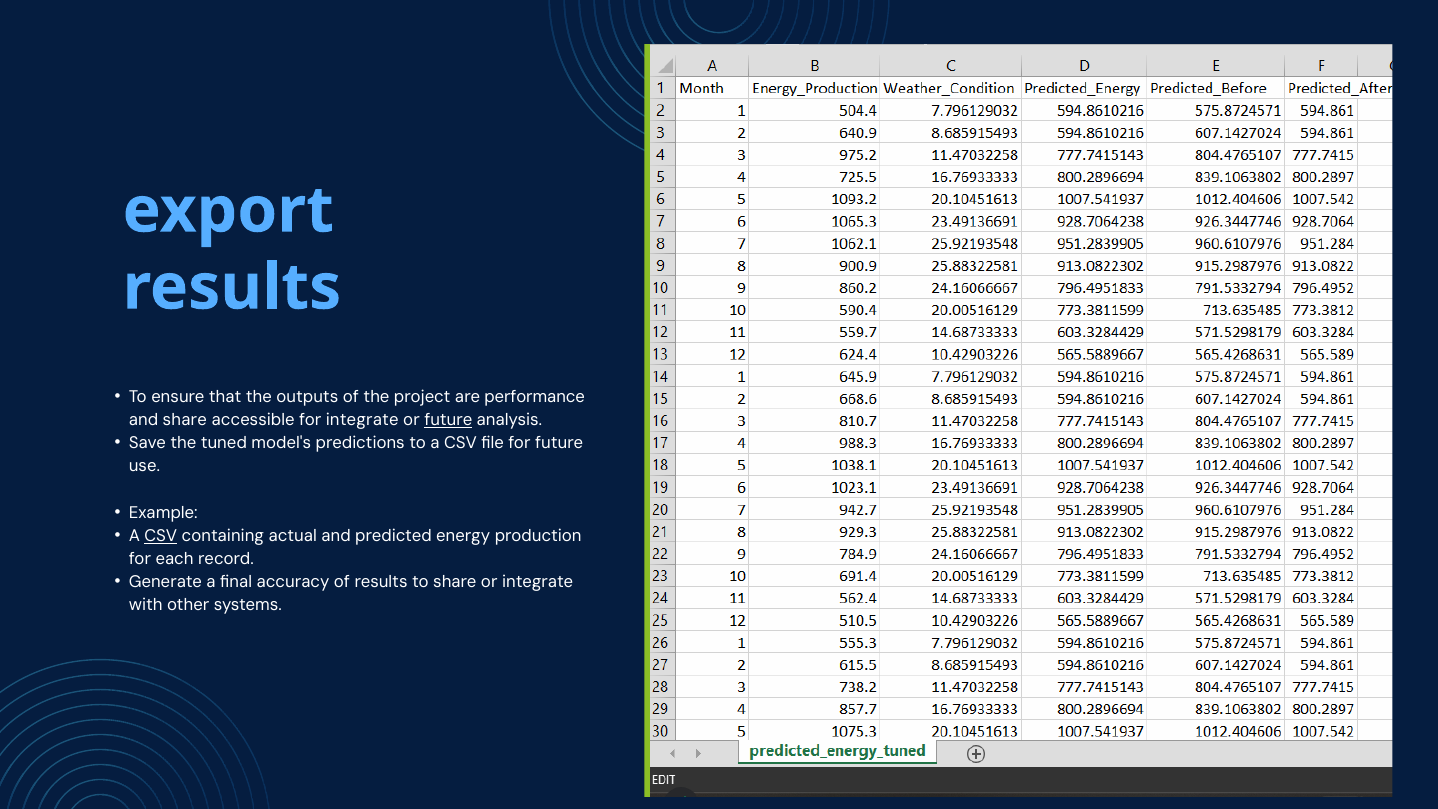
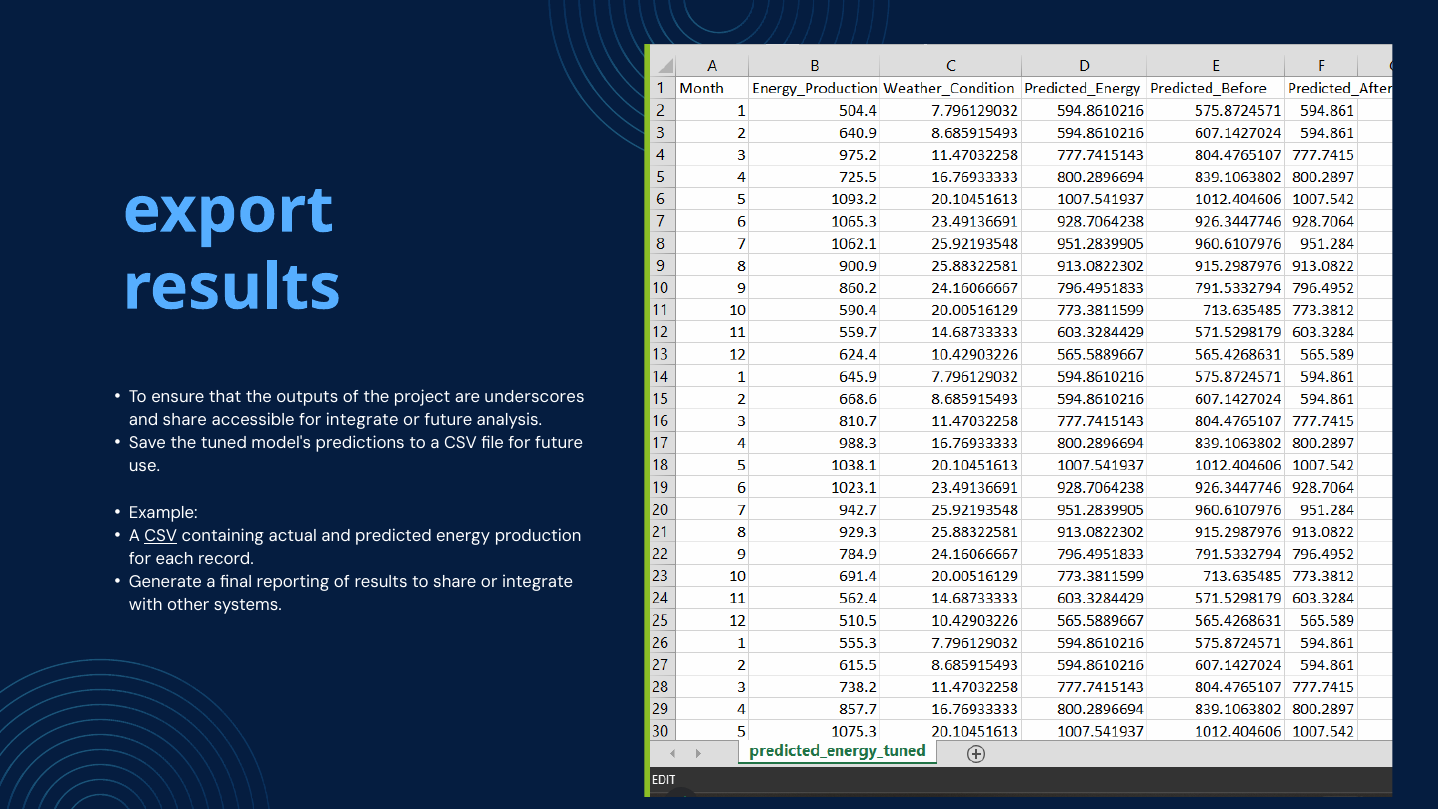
performance: performance -> underscores
future at (448, 420) underline: present -> none
accuracy: accuracy -> reporting
